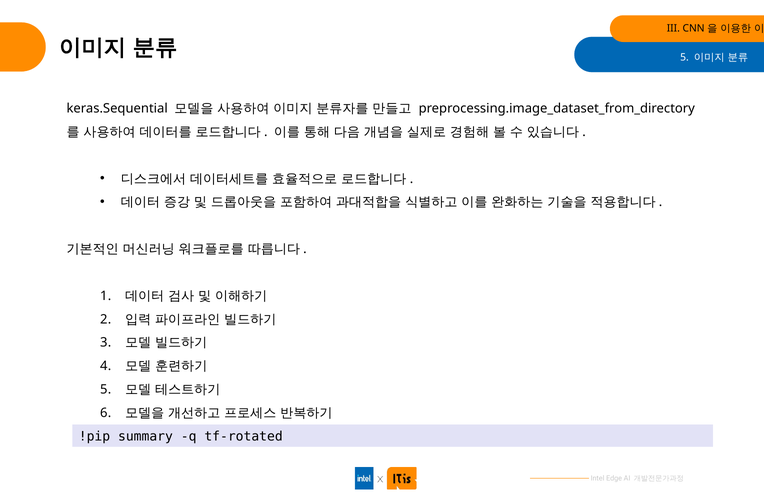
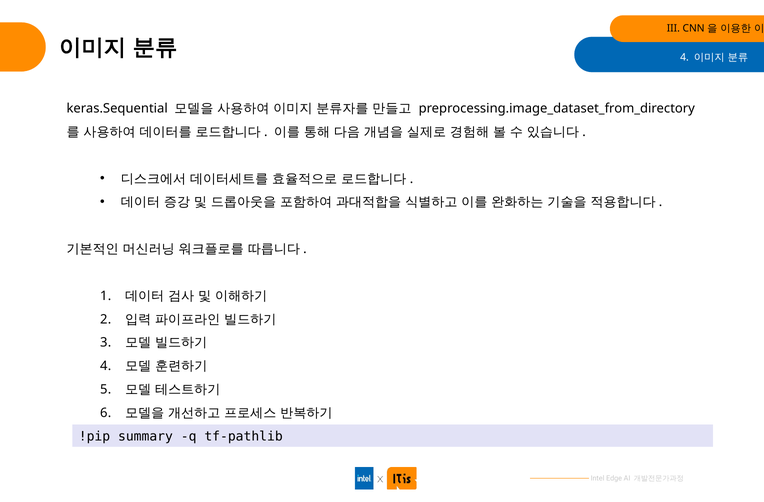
5 at (684, 58): 5 -> 4
tf-rotated: tf-rotated -> tf-pathlib
